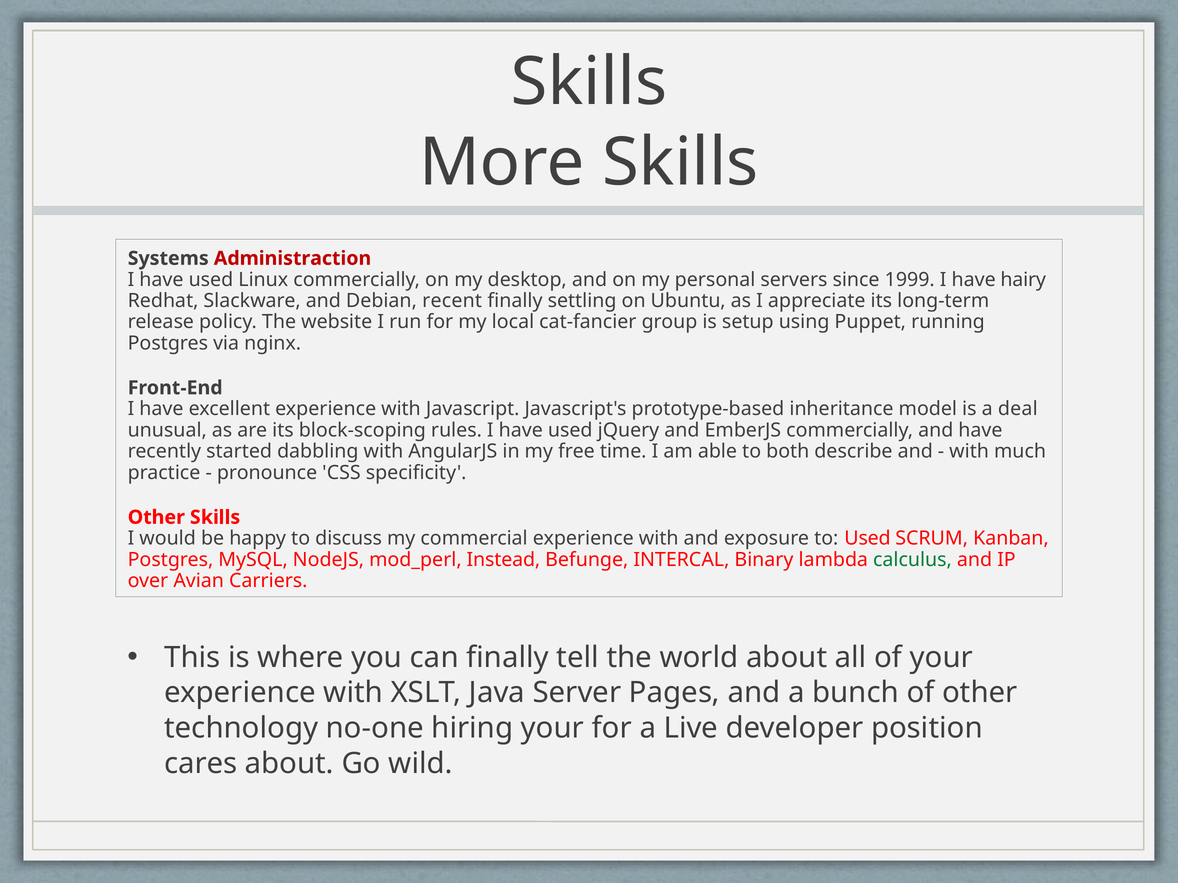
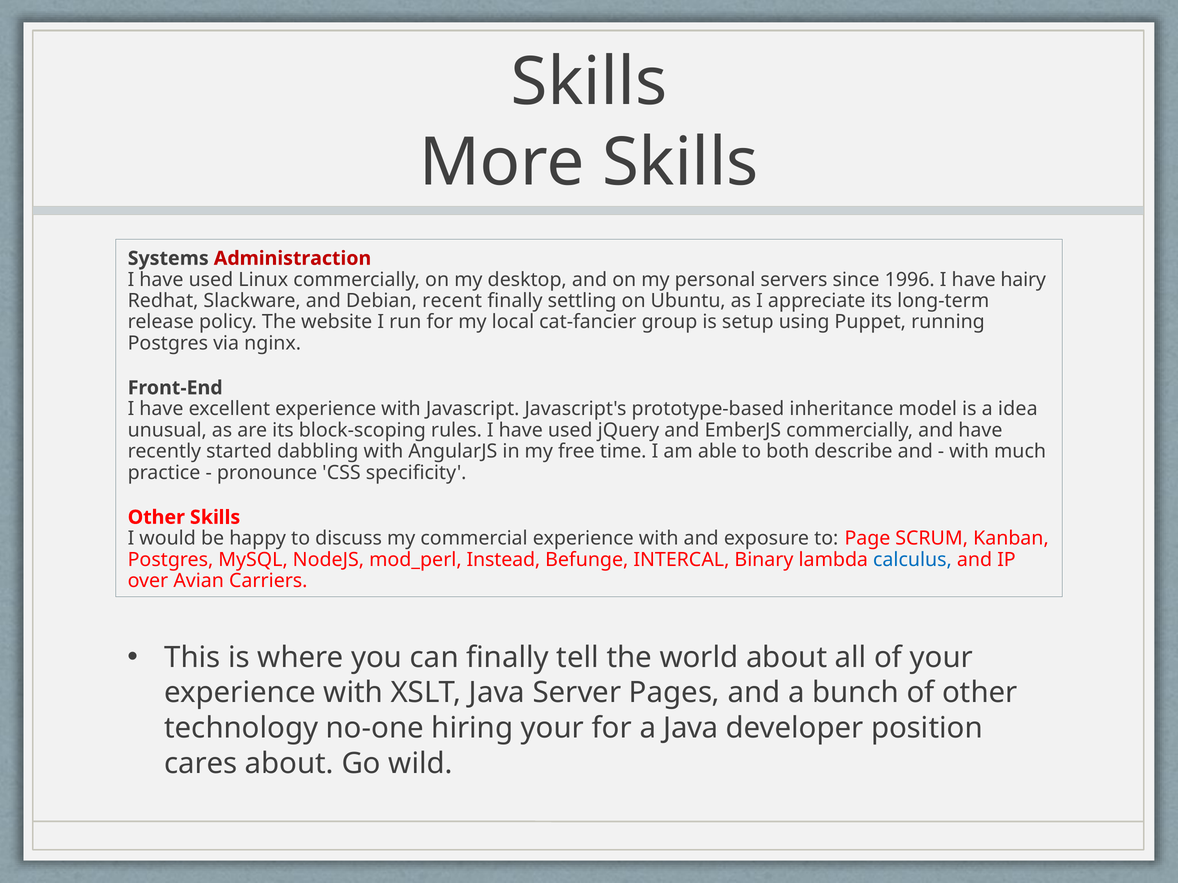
1999: 1999 -> 1996
deal: deal -> idea
to Used: Used -> Page
calculus colour: green -> blue
a Live: Live -> Java
